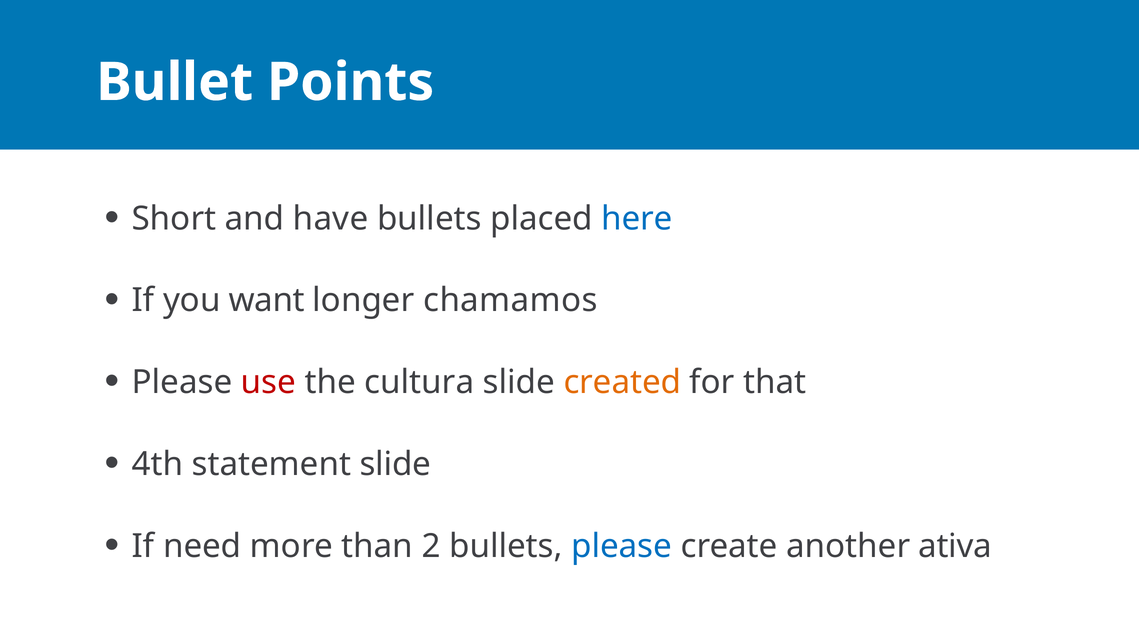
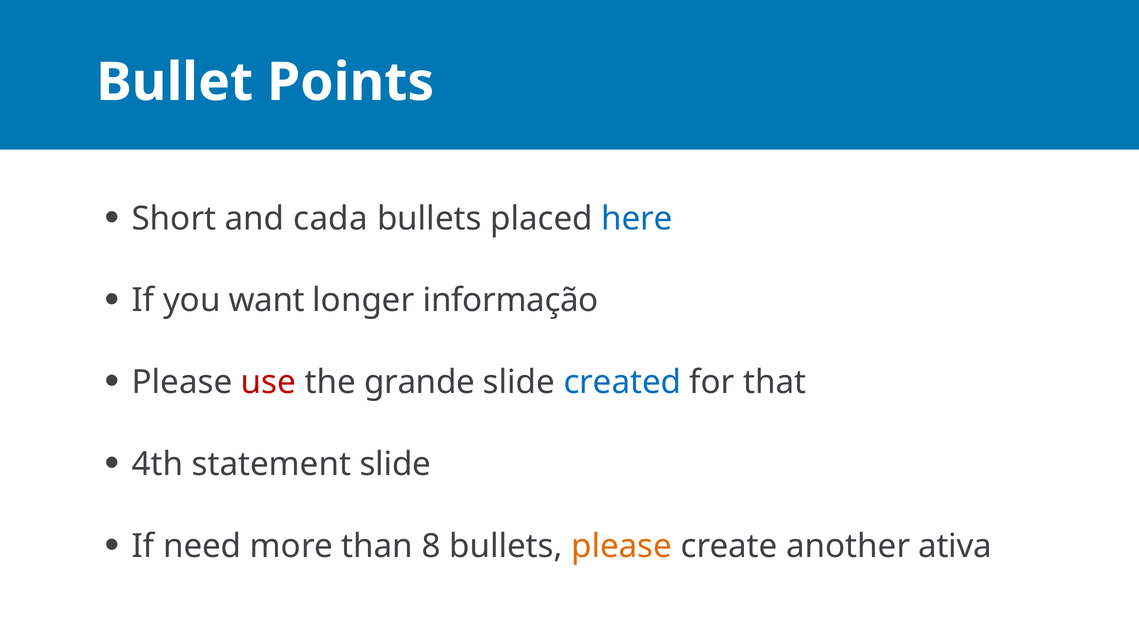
have: have -> cada
chamamos: chamamos -> informação
cultura: cultura -> grande
created colour: orange -> blue
2: 2 -> 8
please at (622, 546) colour: blue -> orange
